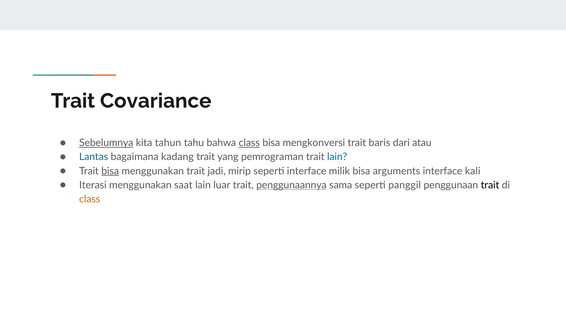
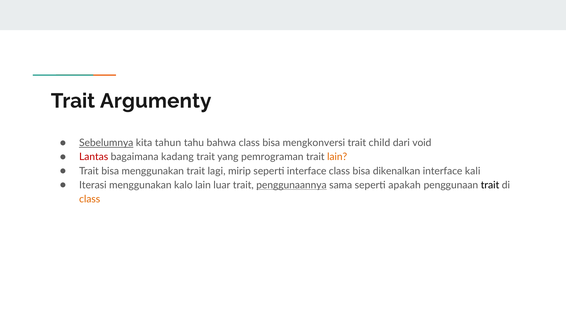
Covariance: Covariance -> Argumenty
class at (249, 143) underline: present -> none
baris: baris -> child
atau: atau -> void
Lantas colour: blue -> red
lain at (337, 157) colour: blue -> orange
bisa at (110, 171) underline: present -> none
jadi: jadi -> lagi
interface milik: milik -> class
arguments: arguments -> dikenalkan
saat: saat -> kalo
panggil: panggil -> apakah
